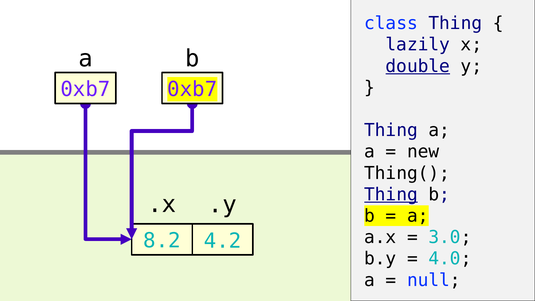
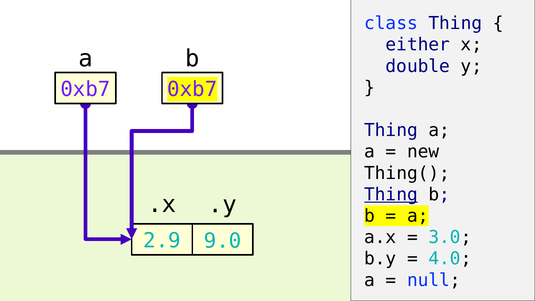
lazily: lazily -> either
double underline: present -> none
8.2: 8.2 -> 2.9
4.2: 4.2 -> 9.0
